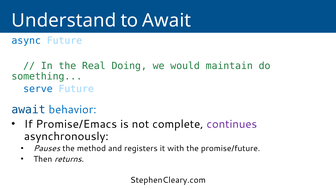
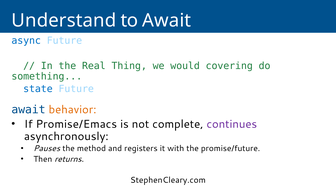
Doing: Doing -> Thing
maintain: maintain -> covering
serve: serve -> state
behavior colour: blue -> orange
